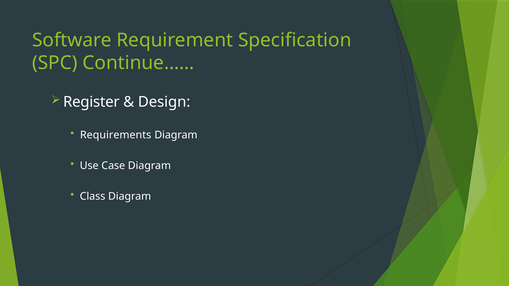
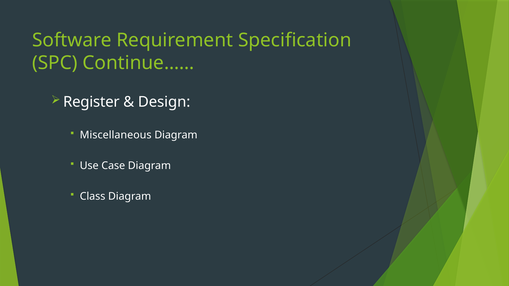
Requirements: Requirements -> Miscellaneous
